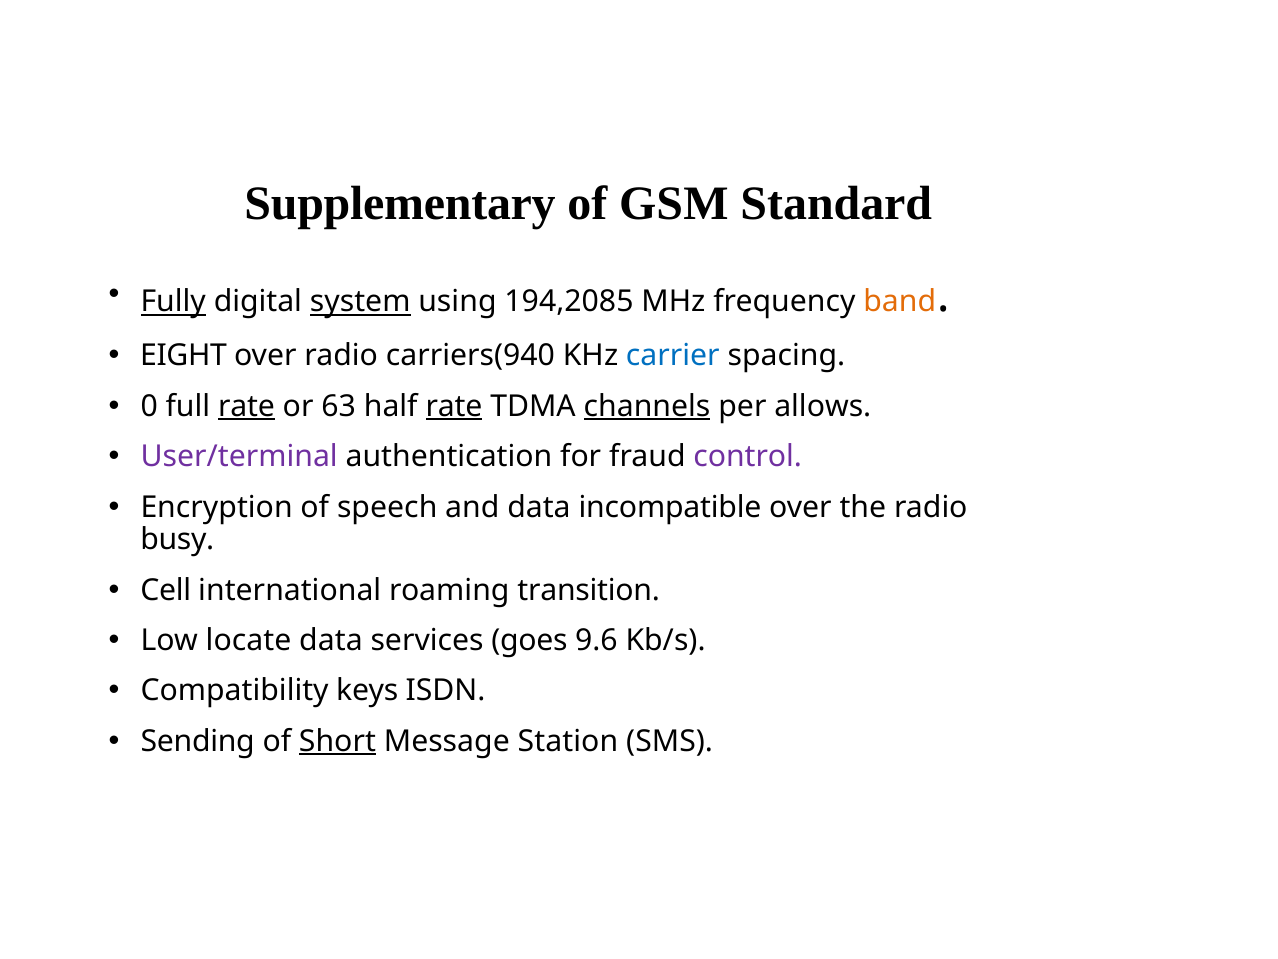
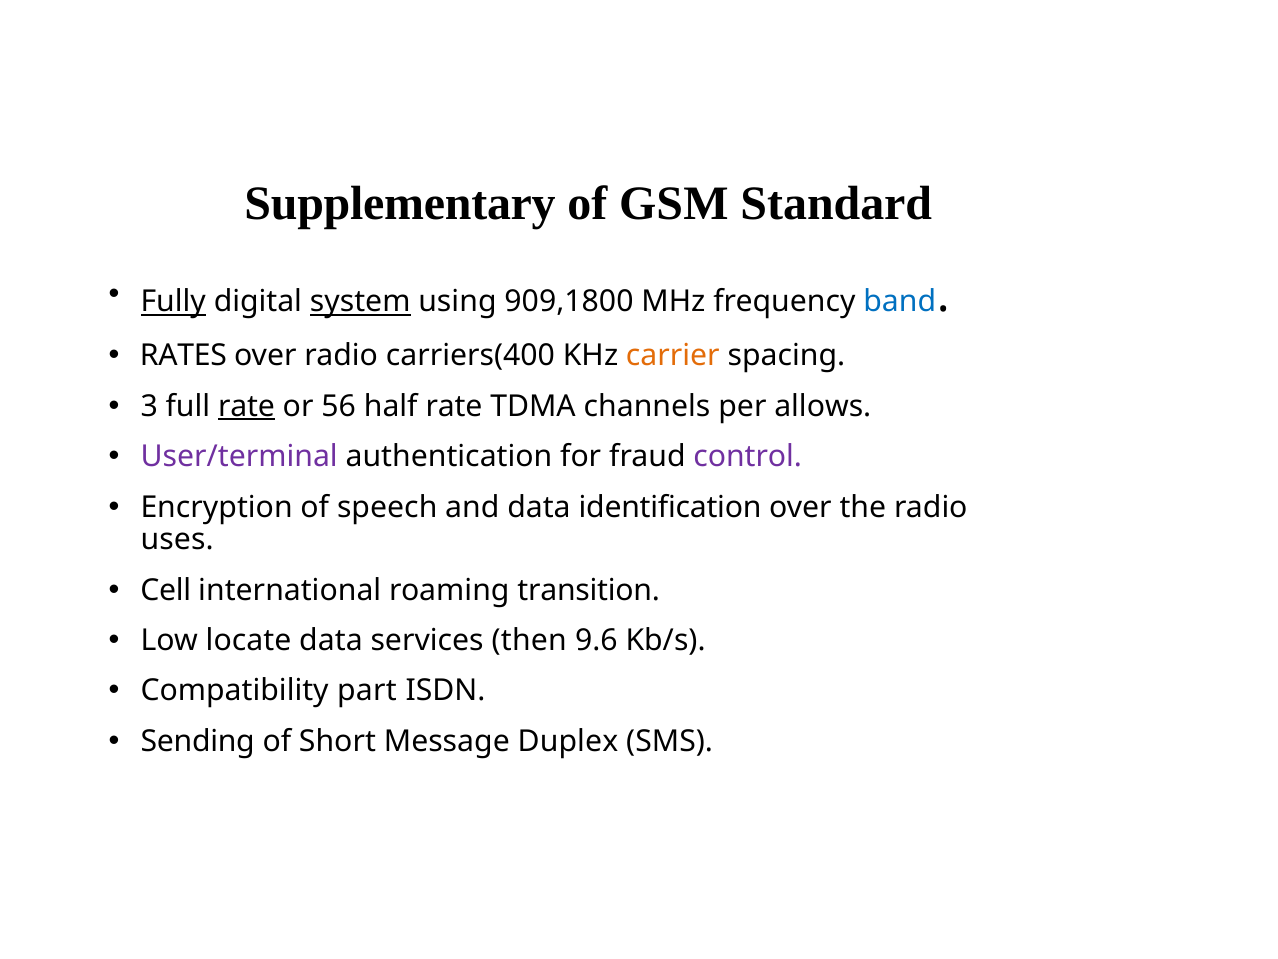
194,2085: 194,2085 -> 909,1800
band colour: orange -> blue
EIGHT: EIGHT -> RATES
carriers(940: carriers(940 -> carriers(400
carrier colour: blue -> orange
0: 0 -> 3
63: 63 -> 56
rate at (454, 406) underline: present -> none
channels underline: present -> none
incompatible: incompatible -> identification
busy: busy -> uses
goes: goes -> then
keys: keys -> part
Short underline: present -> none
Station: Station -> Duplex
